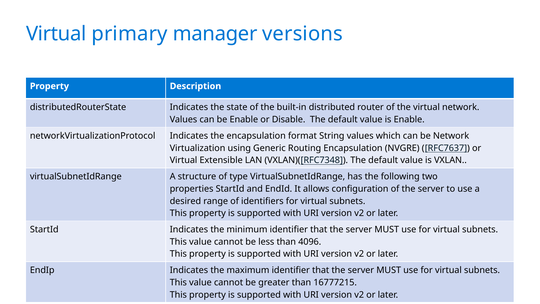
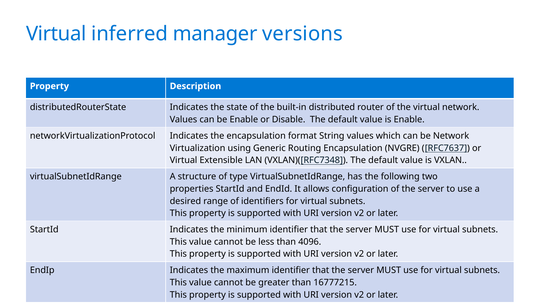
primary: primary -> inferred
